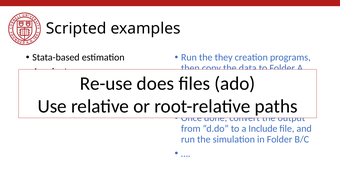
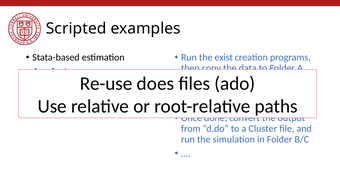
they: they -> exist
Include: Include -> Cluster
